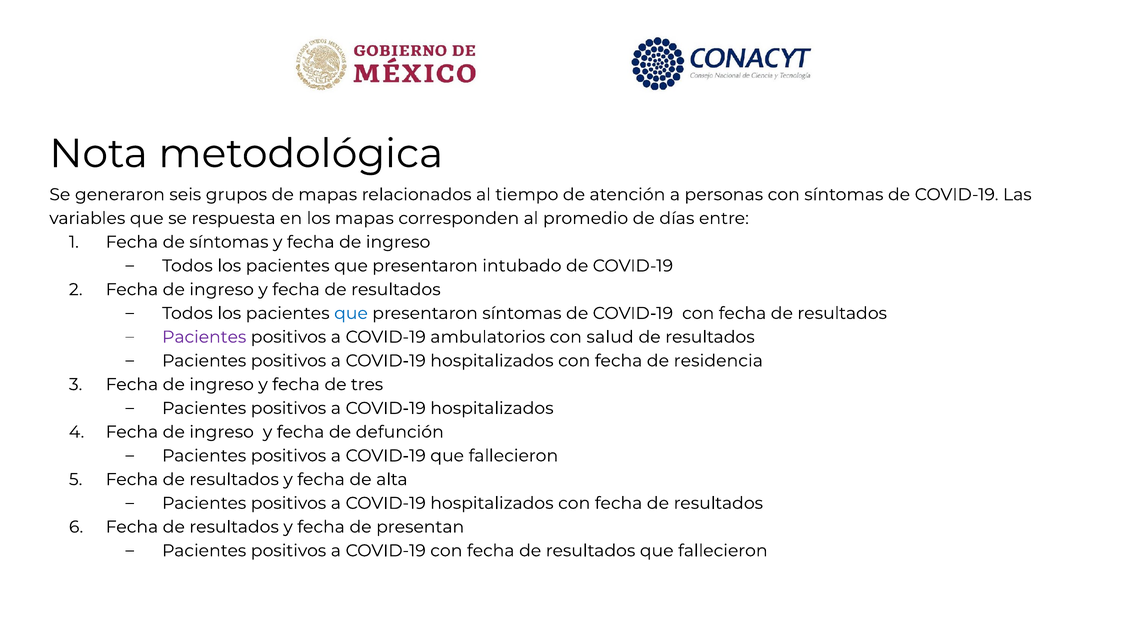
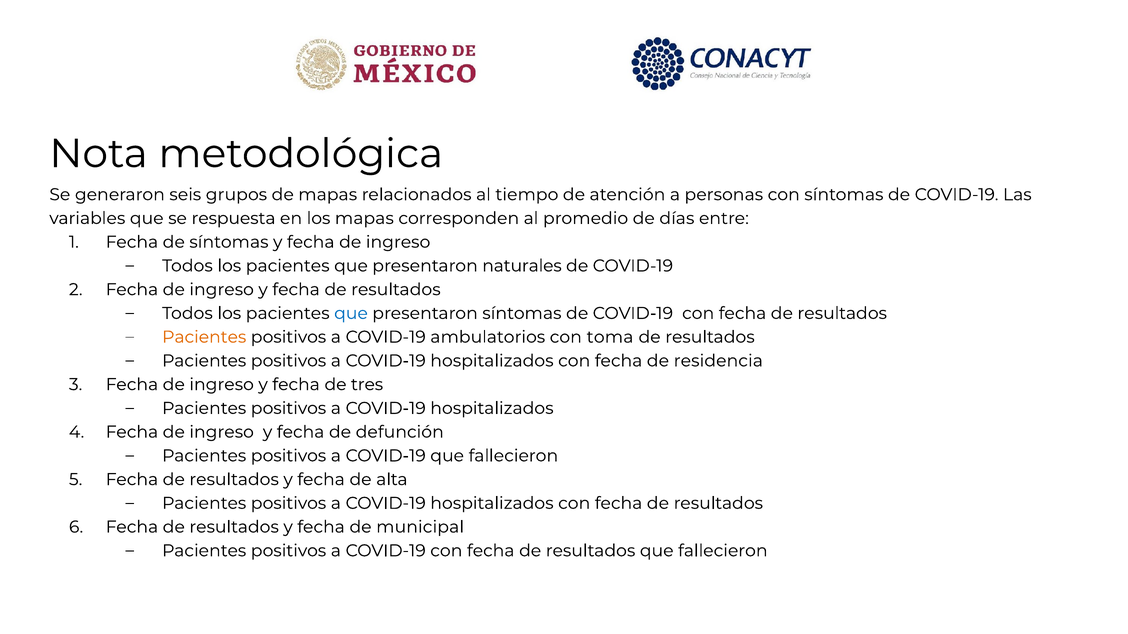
intubado: intubado -> naturales
Pacientes at (204, 337) colour: purple -> orange
salud: salud -> toma
presentan: presentan -> municipal
